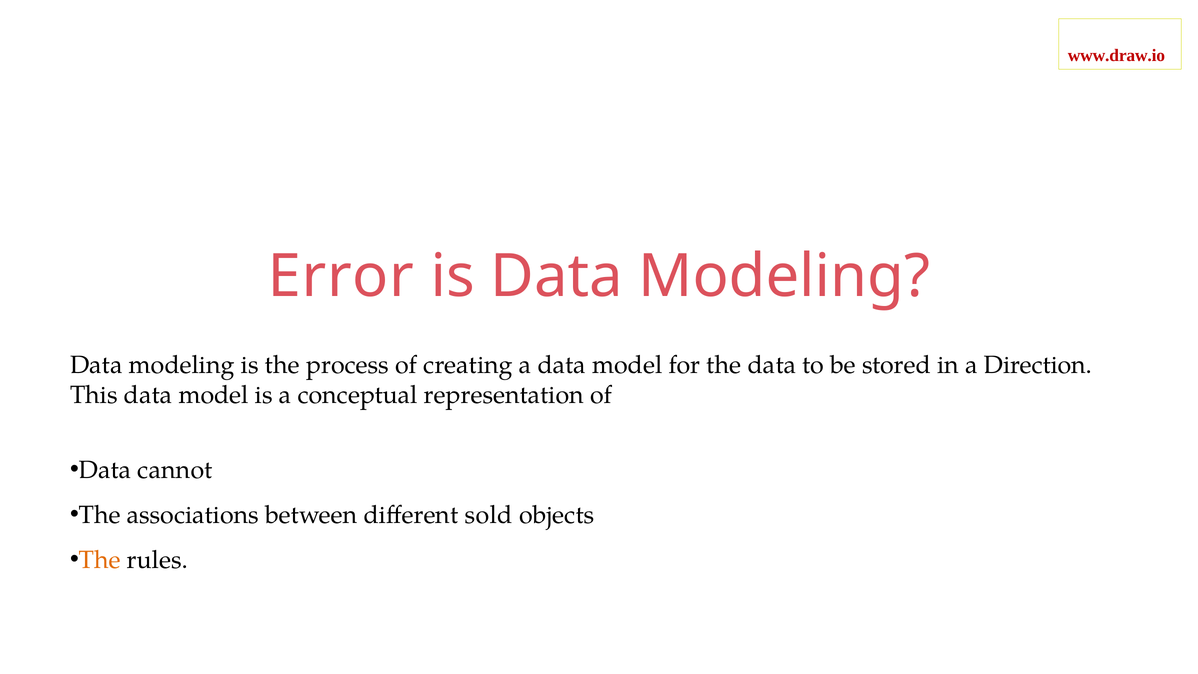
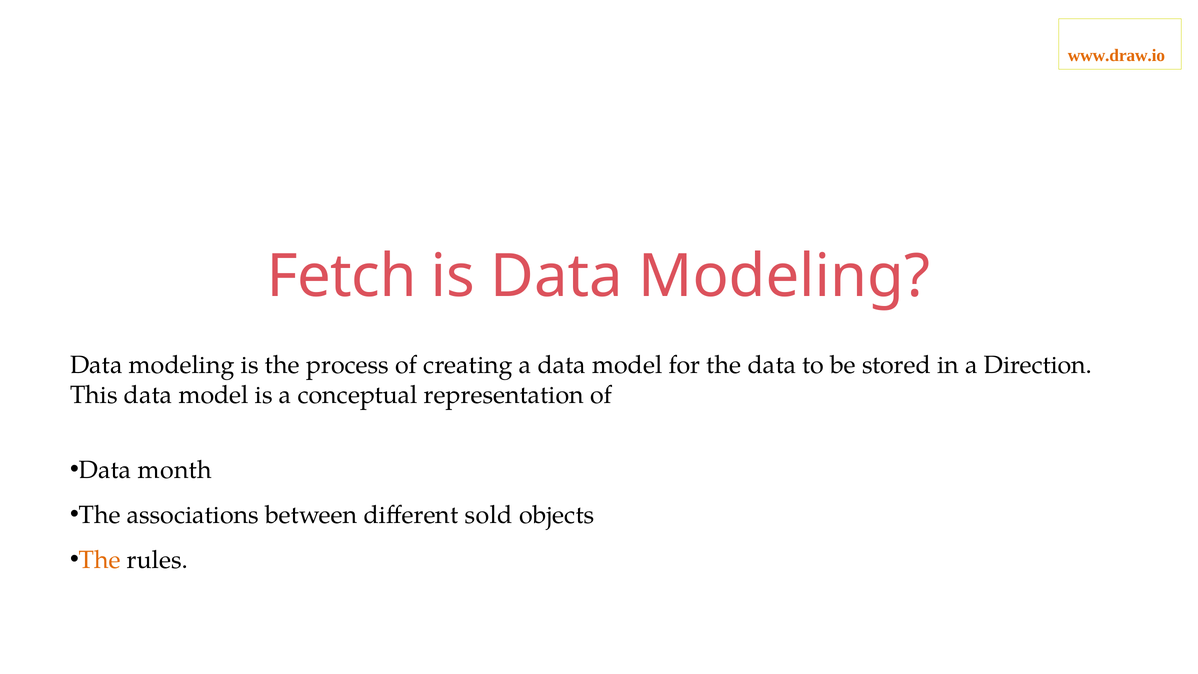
www.draw.io colour: red -> orange
Error: Error -> Fetch
cannot: cannot -> month
